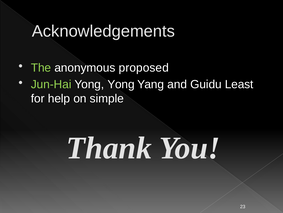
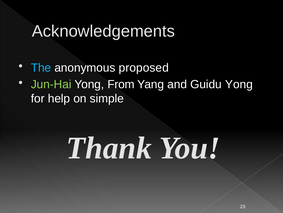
The colour: light green -> light blue
Yong Yong: Yong -> From
Guidu Least: Least -> Yong
